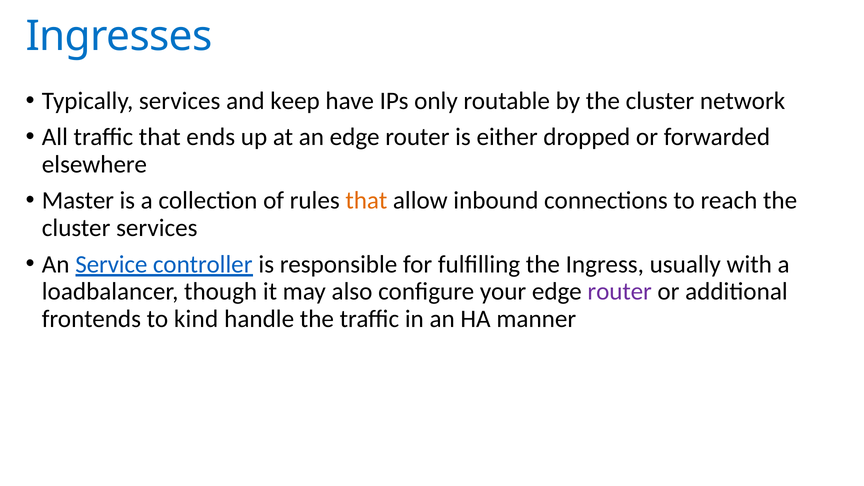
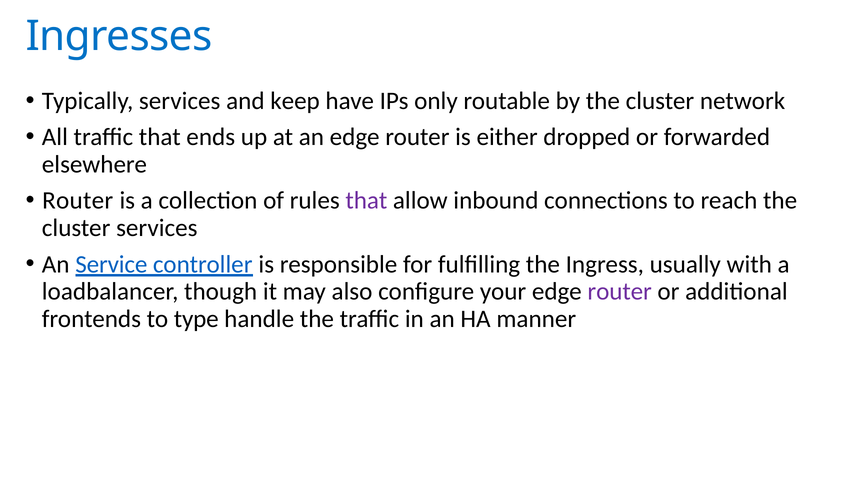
Master at (78, 200): Master -> Router
that at (366, 200) colour: orange -> purple
kind: kind -> type
